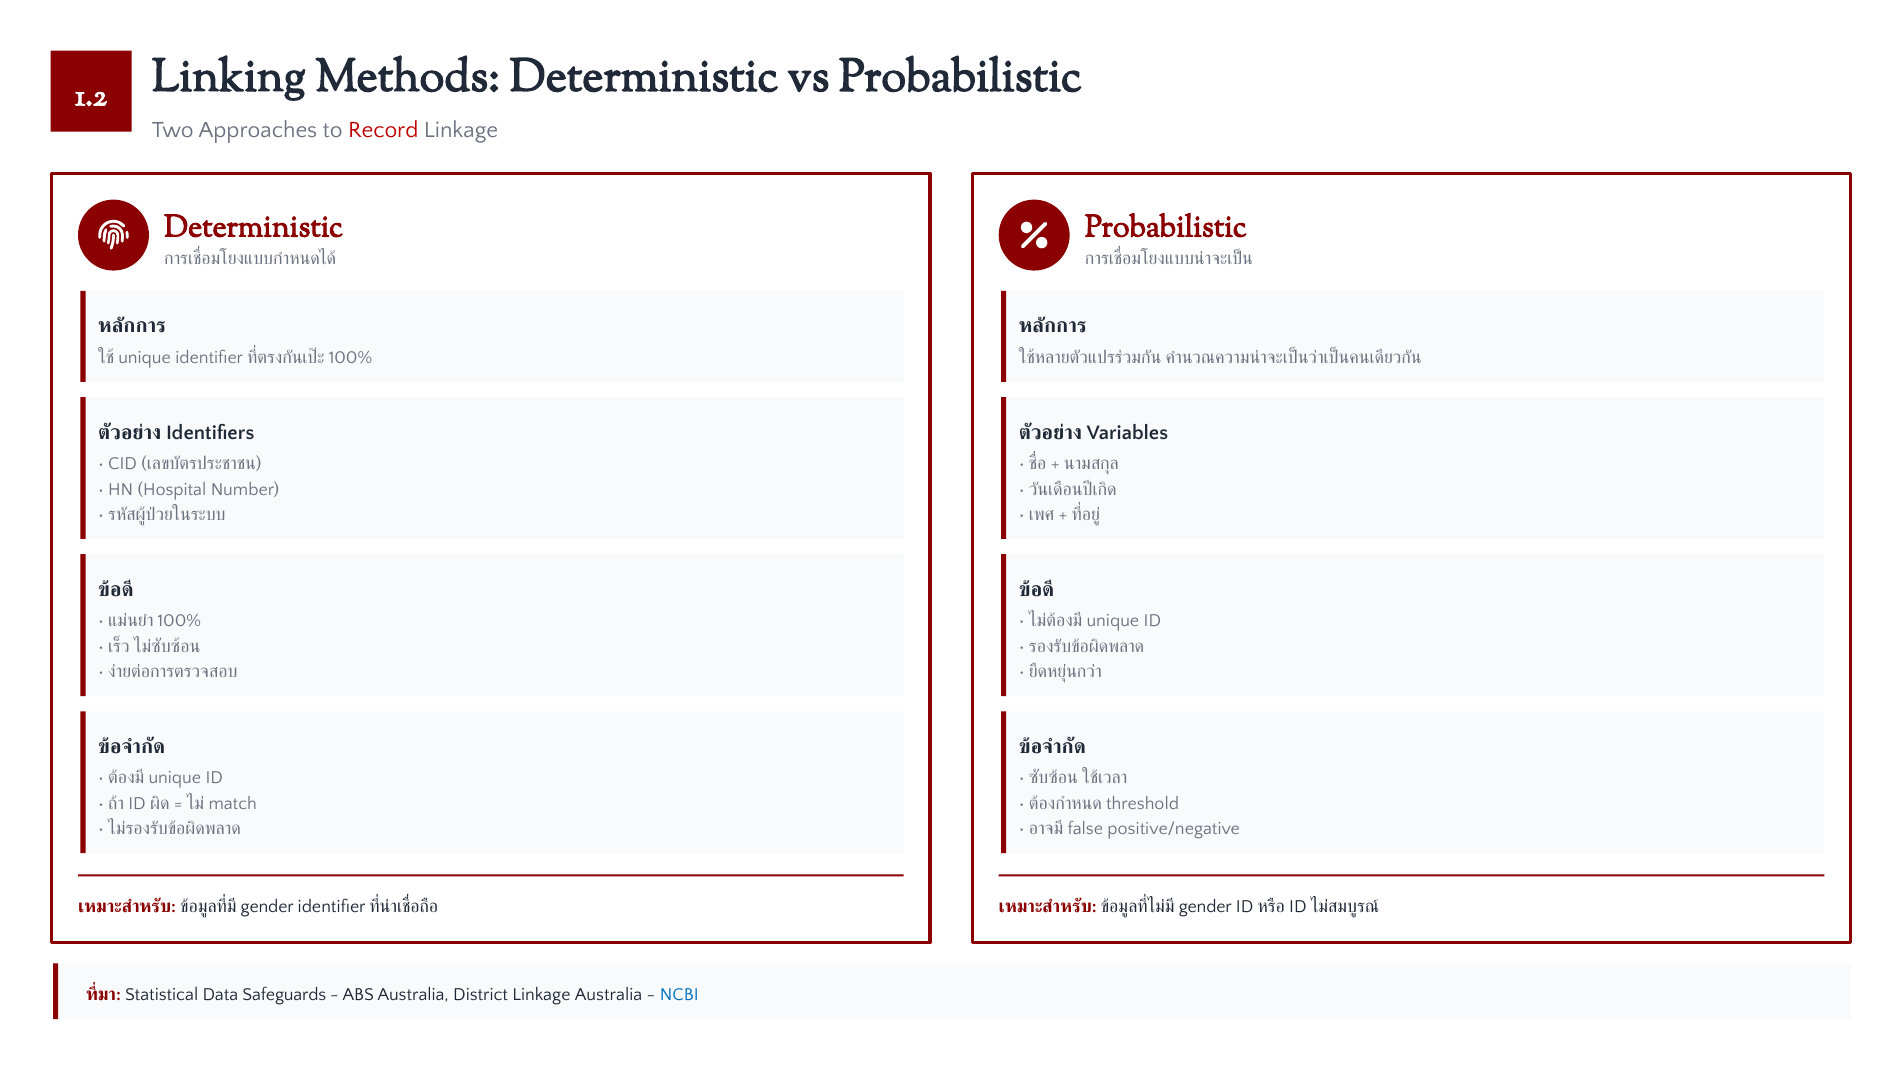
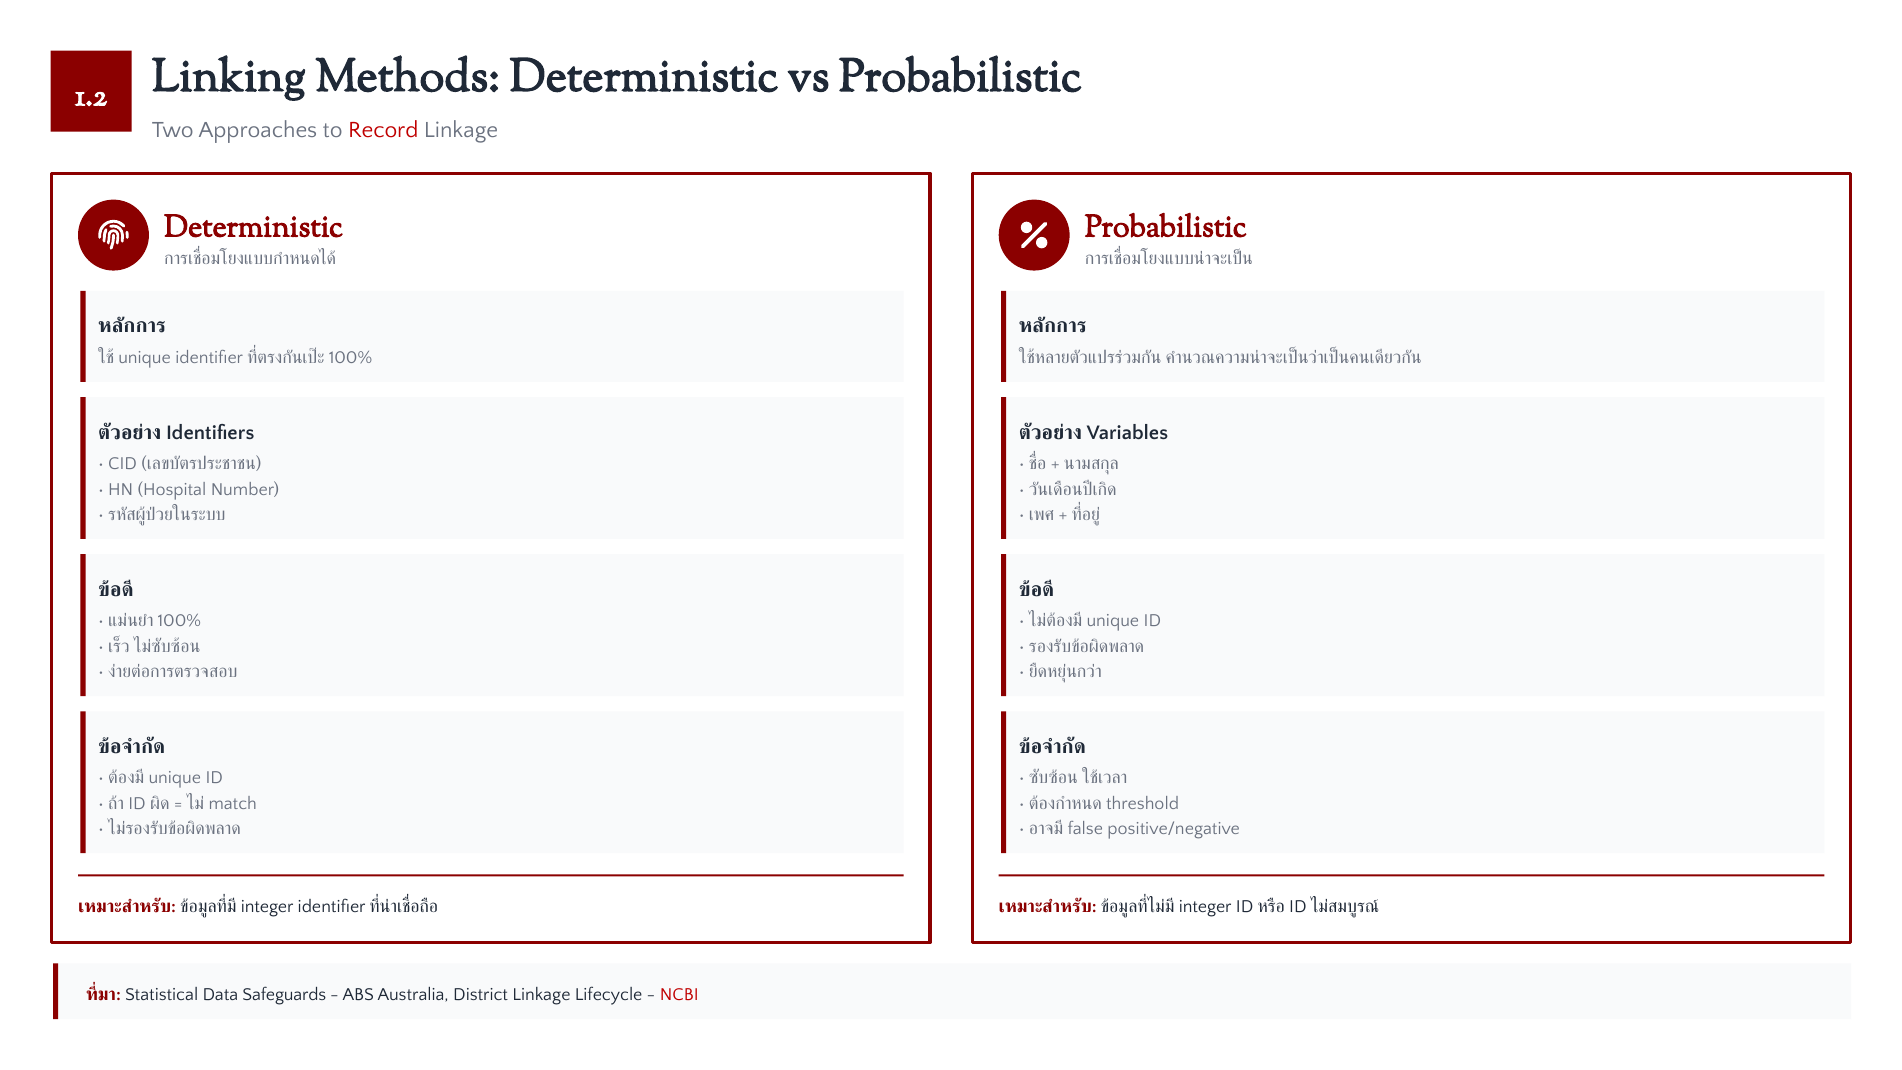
gender at (267, 906): gender -> integer
gender at (1205, 906): gender -> integer
Linkage Australia: Australia -> Lifecycle
NCBI colour: blue -> red
